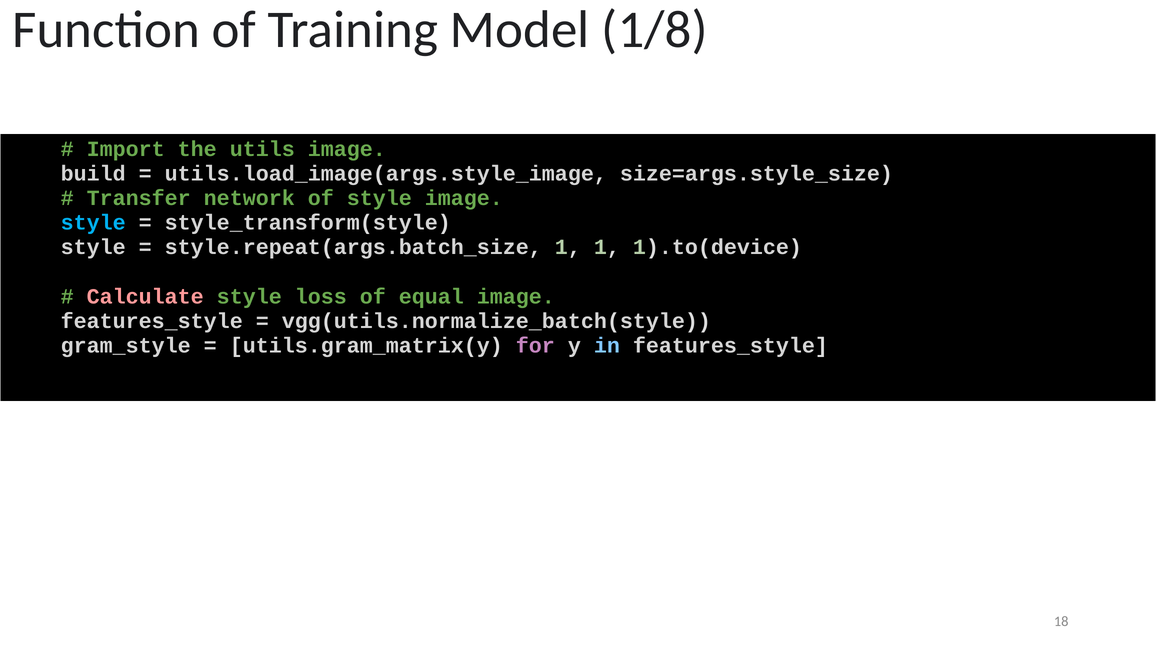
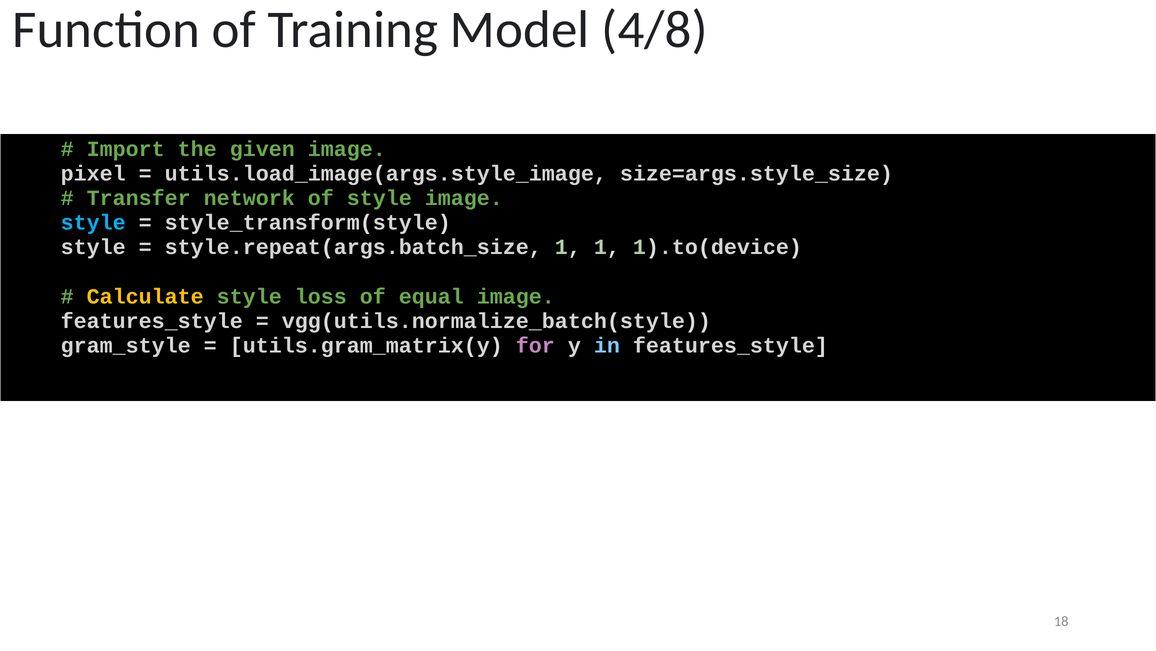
1/8: 1/8 -> 4/8
utils: utils -> given
build: build -> pixel
Calculate colour: pink -> yellow
